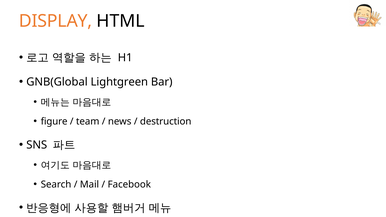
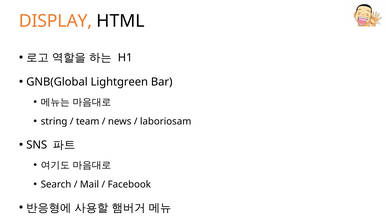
figure: figure -> string
destruction: destruction -> laboriosam
